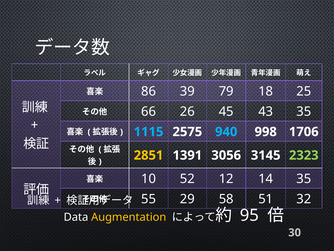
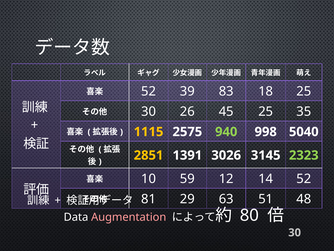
86 at (149, 91): 86 -> 52
79: 79 -> 83
66 at (149, 111): 66 -> 30
45 43: 43 -> 25
1115 colour: light blue -> yellow
940 colour: light blue -> light green
1706: 1706 -> 5040
3056: 3056 -> 3026
52: 52 -> 59
14 35: 35 -> 52
55: 55 -> 81
58: 58 -> 63
32: 32 -> 48
Augmentation colour: yellow -> pink
95: 95 -> 80
